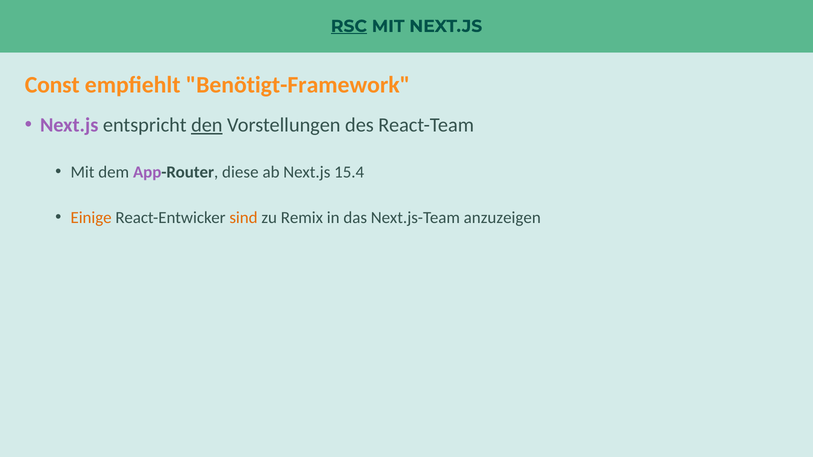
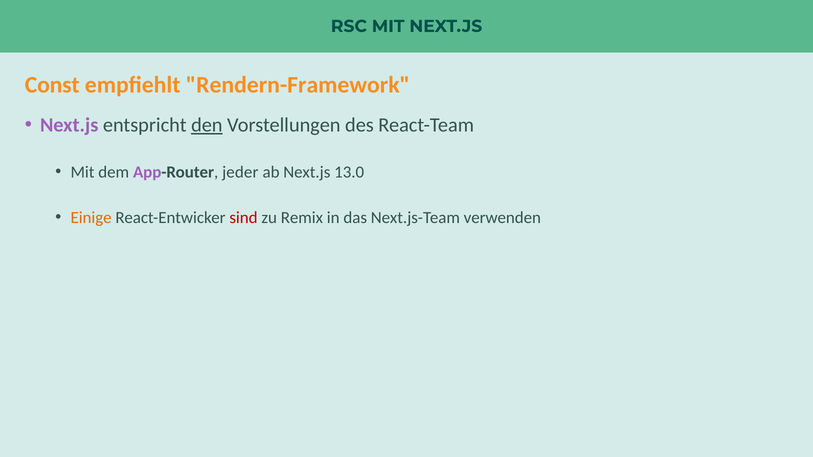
RSC underline: present -> none
Benötigt-Framework: Benötigt-Framework -> Rendern-Framework
diese: diese -> jeder
15.4: 15.4 -> 13.0
sind colour: orange -> red
anzuzeigen: anzuzeigen -> verwenden
